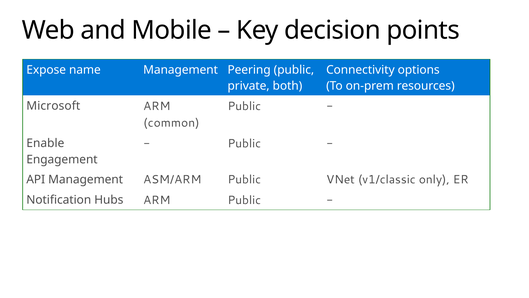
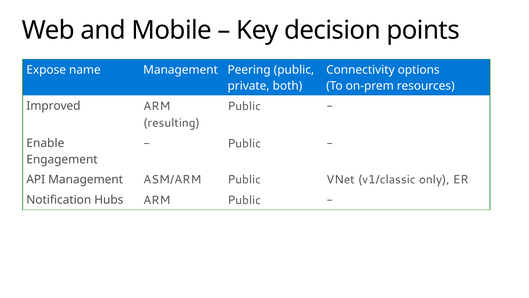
Microsoft: Microsoft -> Improved
common: common -> resulting
